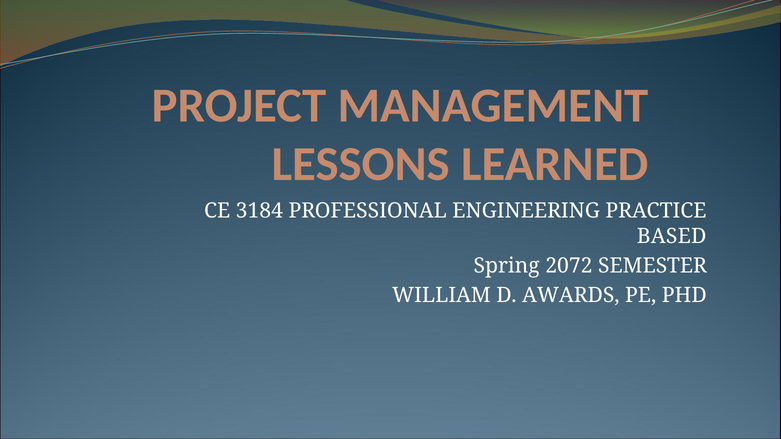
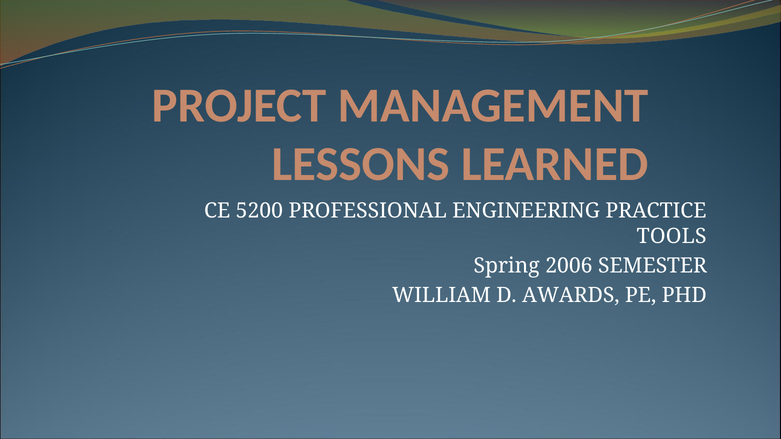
3184: 3184 -> 5200
BASED: BASED -> TOOLS
2072: 2072 -> 2006
